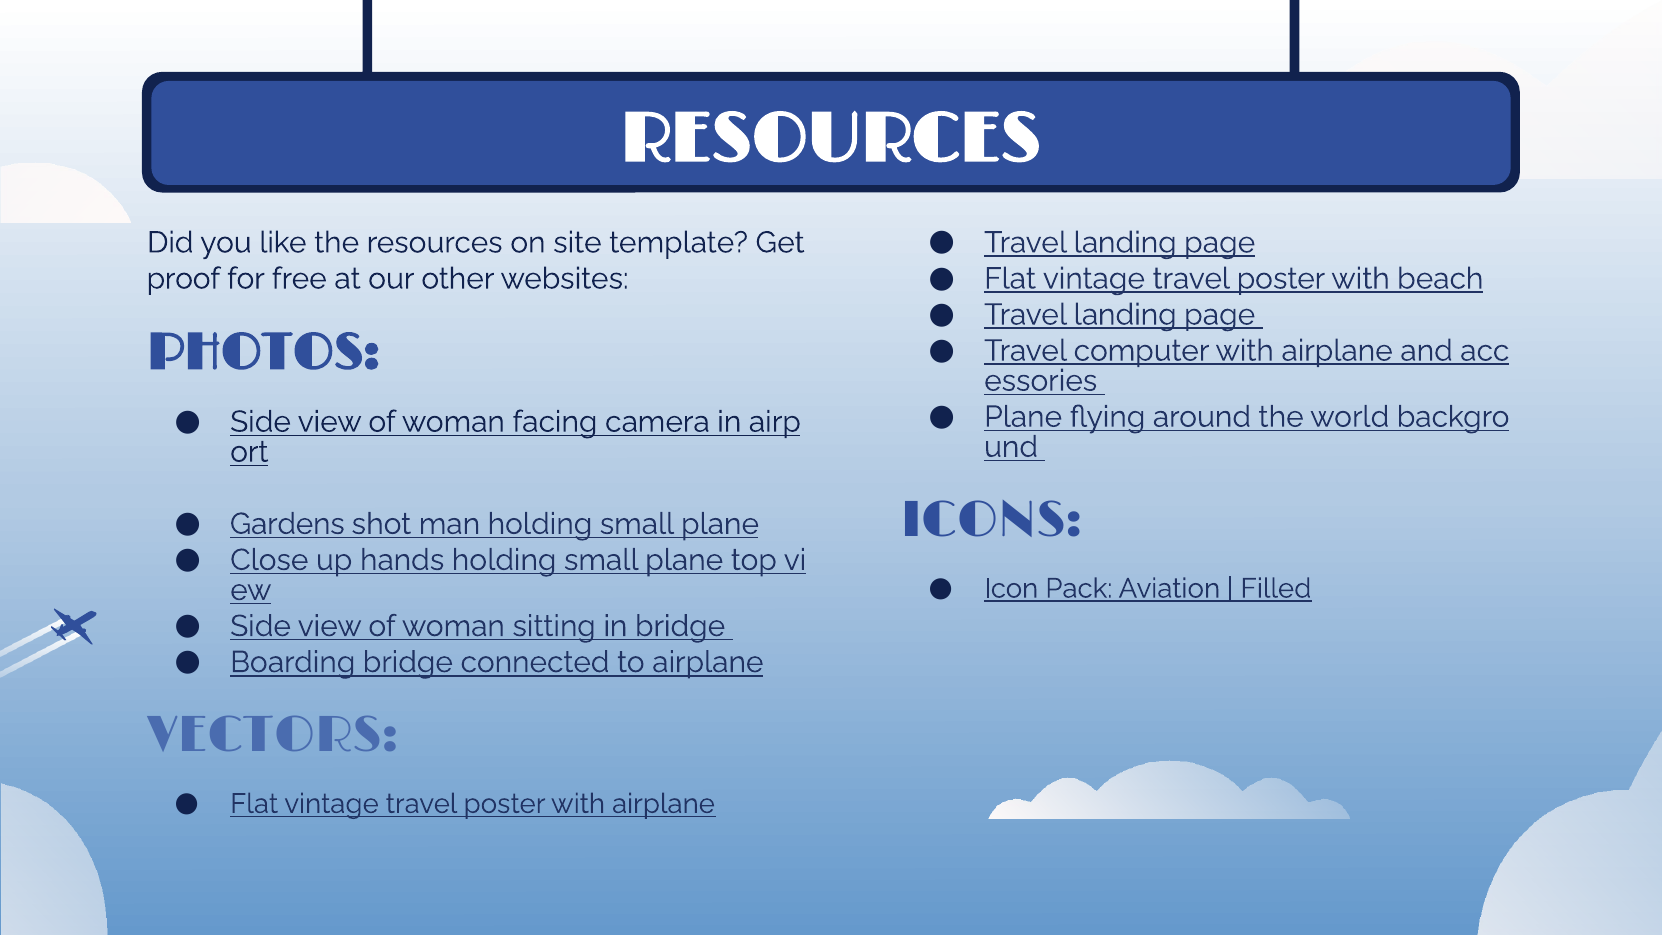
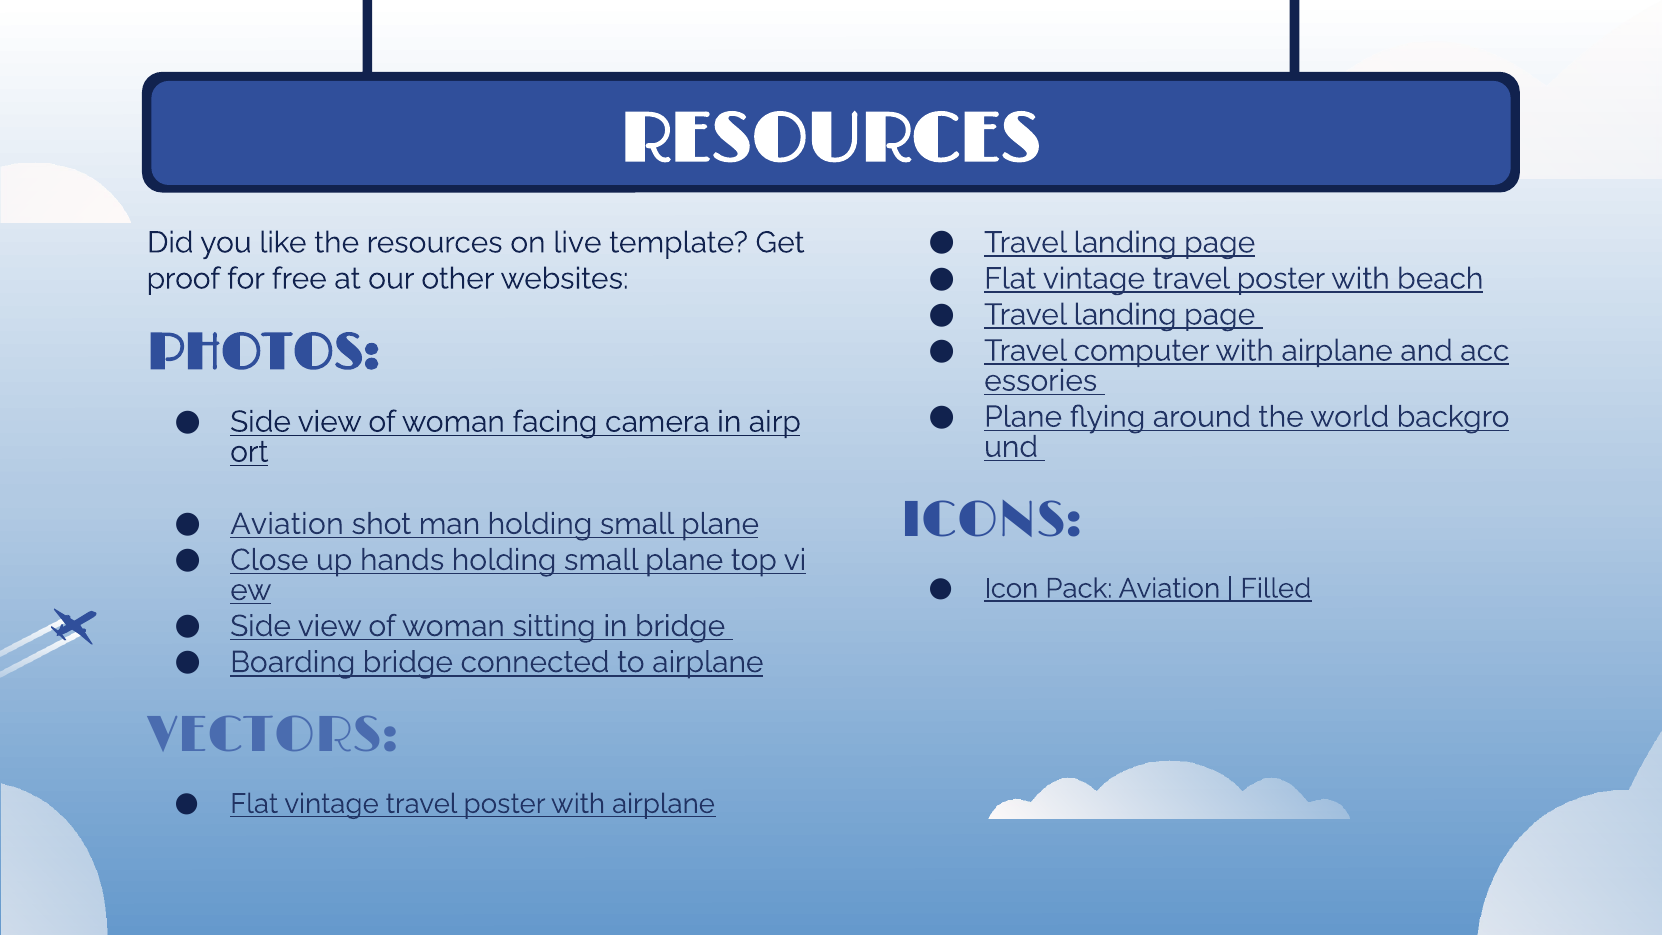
site: site -> live
Gardens at (287, 524): Gardens -> Aviation
